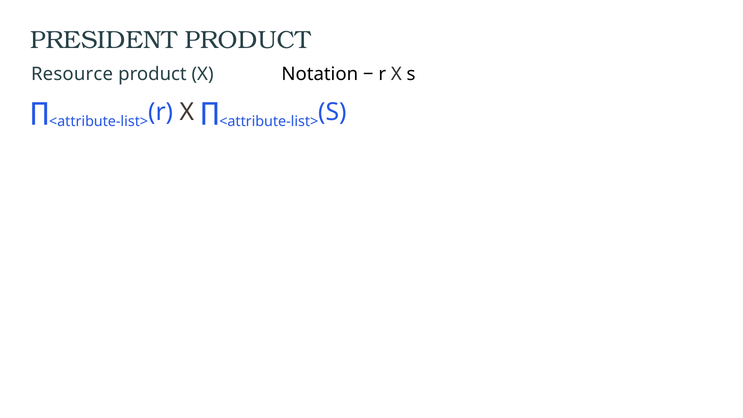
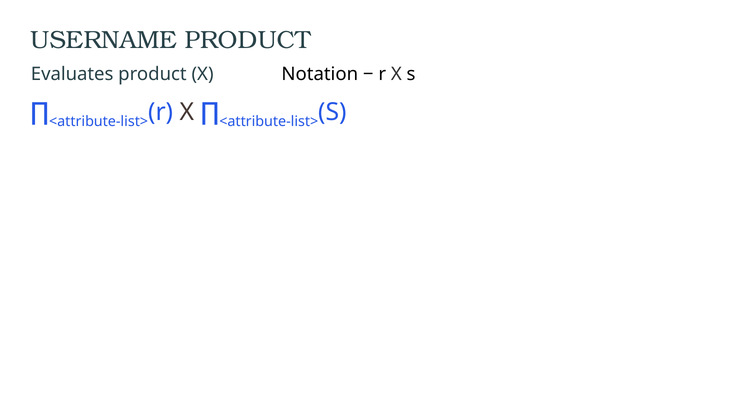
PRESIDENT: PRESIDENT -> USERNAME
Resource: Resource -> Evaluates
